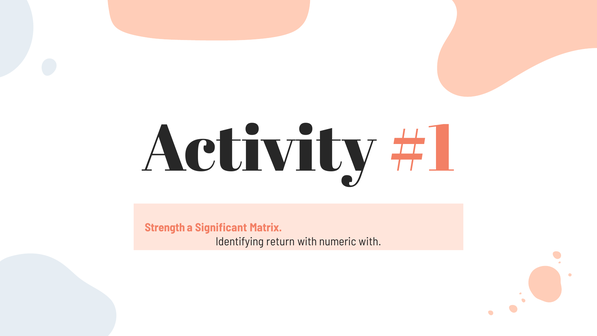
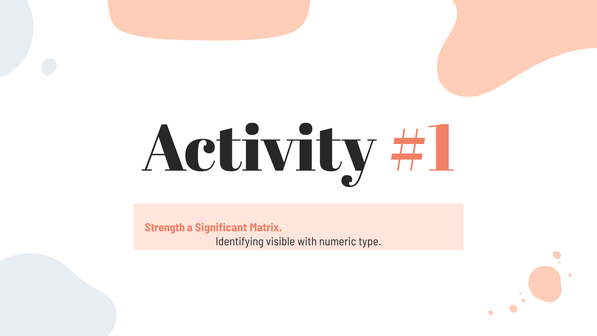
return: return -> visible
numeric with: with -> type
